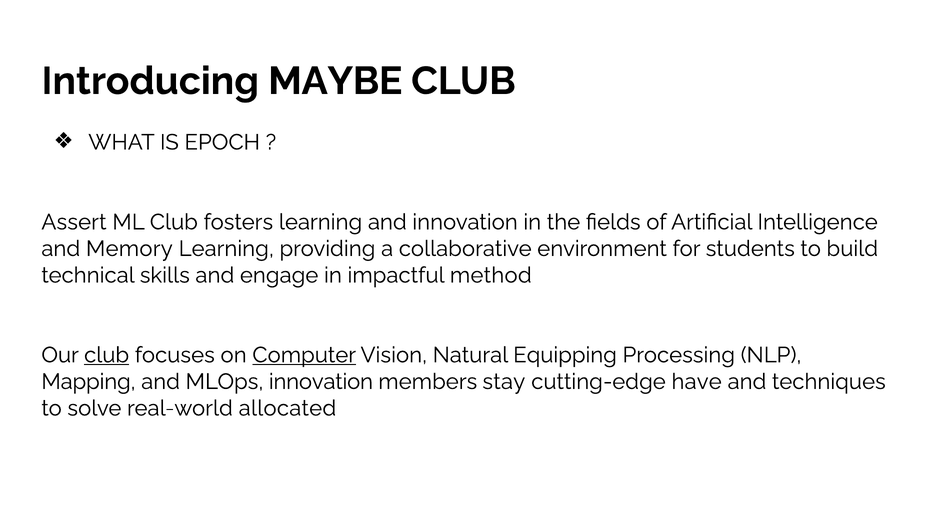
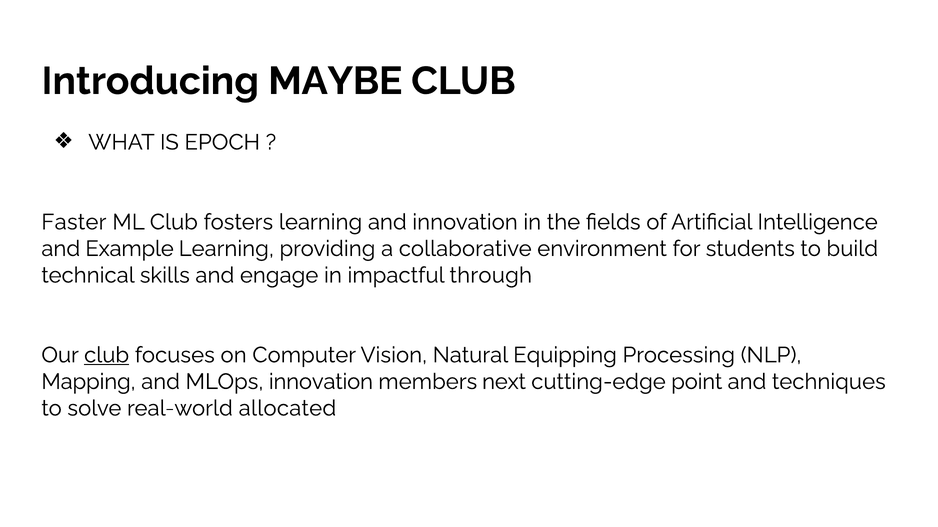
Assert: Assert -> Faster
Memory: Memory -> Example
method: method -> through
Computer underline: present -> none
stay: stay -> next
have: have -> point
